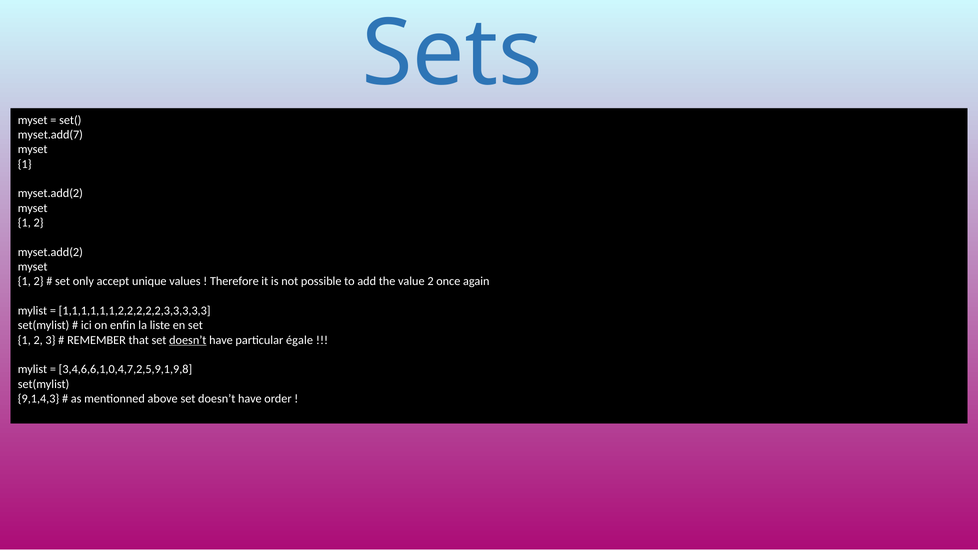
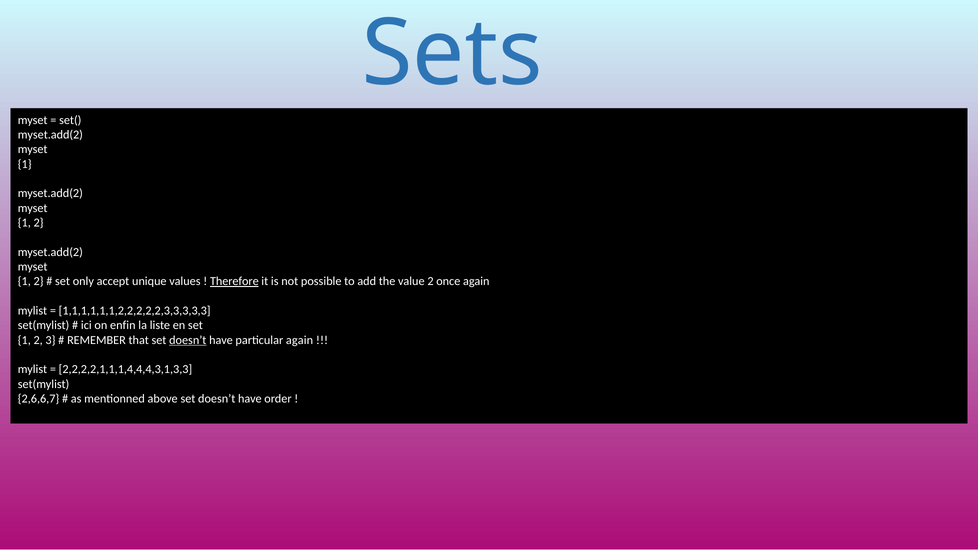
myset.add(7 at (50, 135): myset.add(7 -> myset.add(2
Therefore underline: none -> present
particular égale: égale -> again
3,4,6,6,1,0,4,7,2,5,9,1,9,8: 3,4,6,6,1,0,4,7,2,5,9,1,9,8 -> 2,2,2,2,1,1,1,4,4,4,3,1,3,3
9,1,4,3: 9,1,4,3 -> 2,6,6,7
